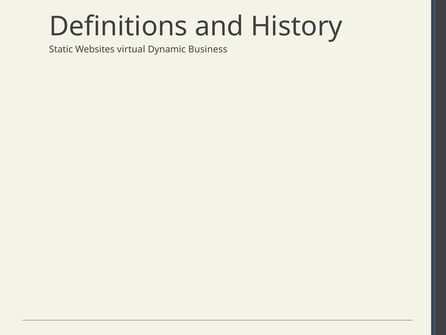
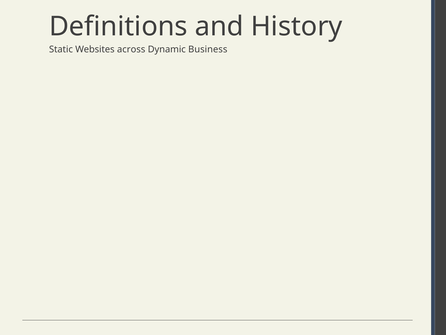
virtual: virtual -> across
